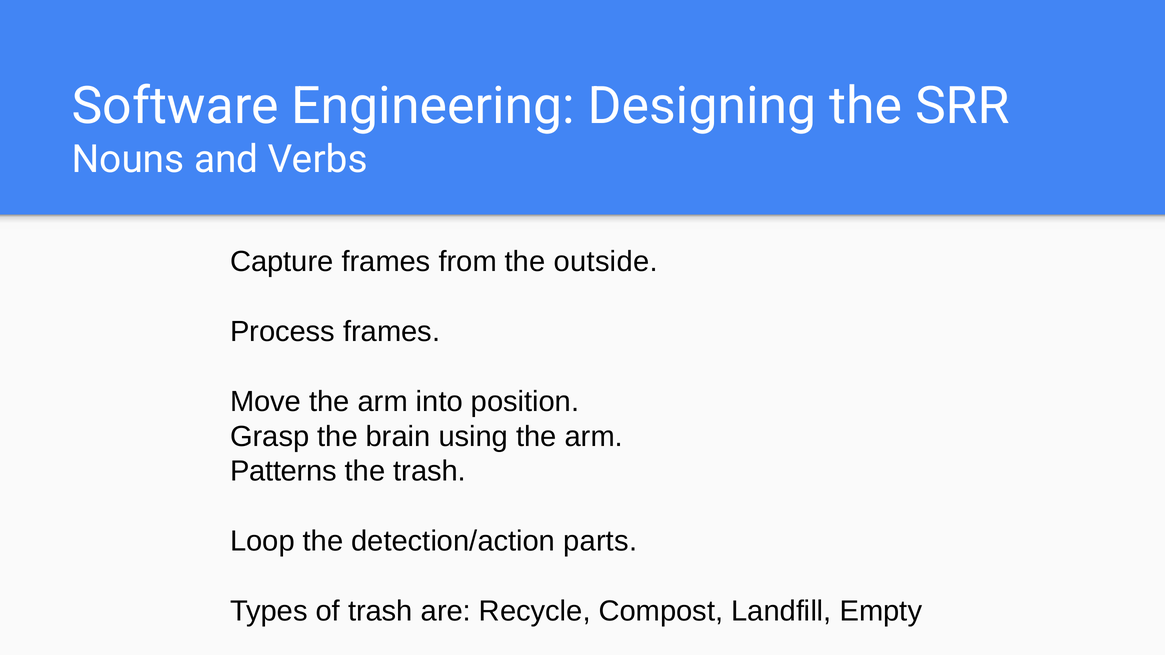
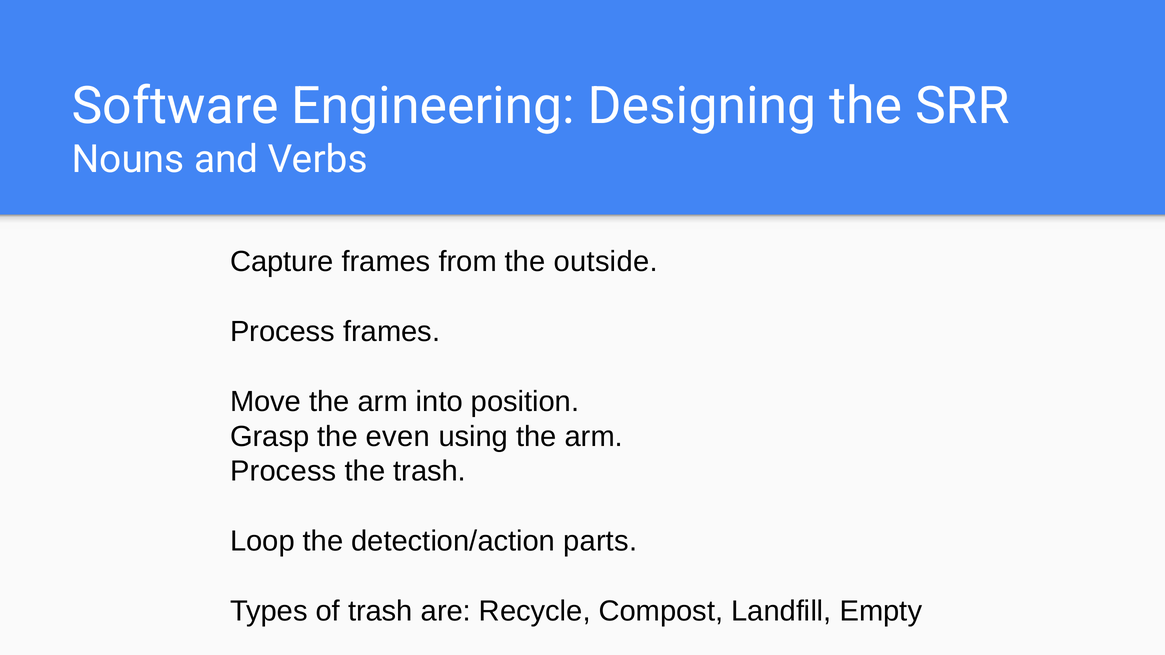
brain: brain -> even
Patterns at (284, 472): Patterns -> Process
